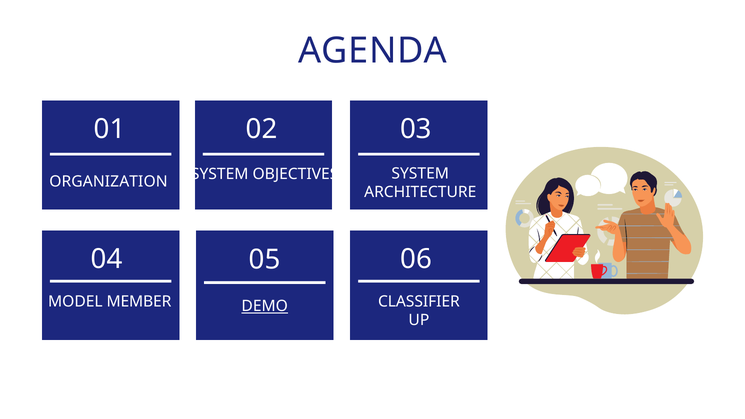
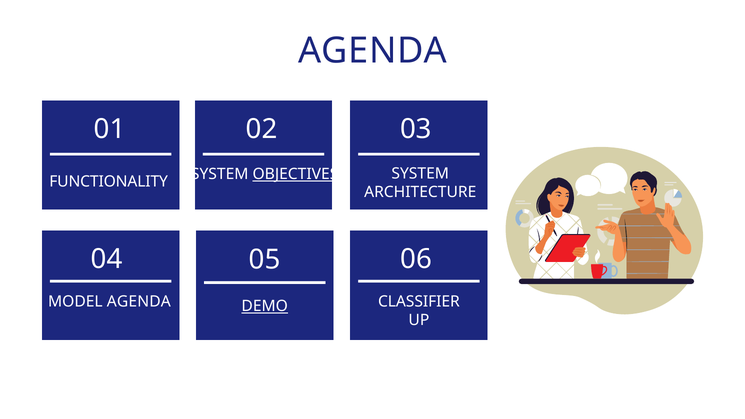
OBJECTIVES underline: none -> present
ORGANIZATION: ORGANIZATION -> FUNCTIONALITY
MODEL MEMBER: MEMBER -> AGENDA
